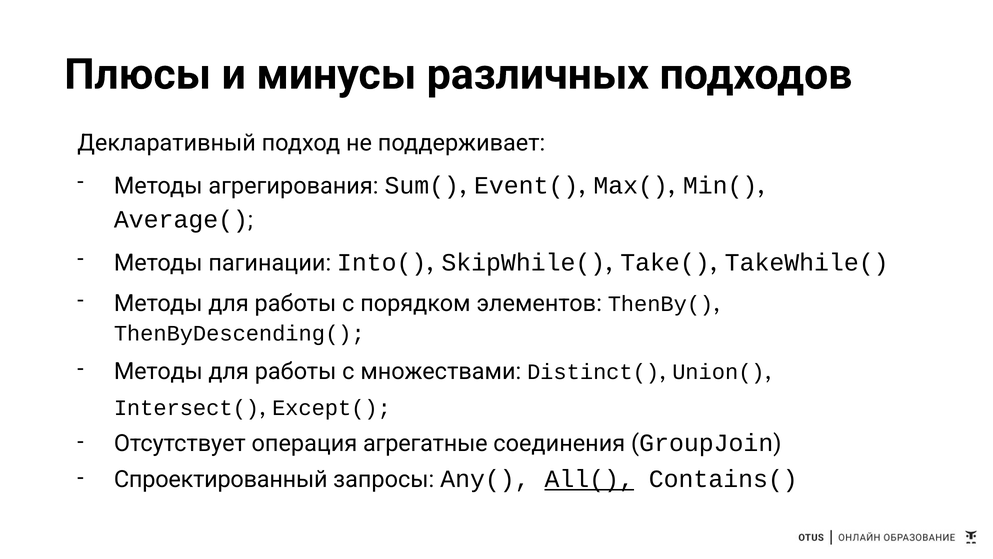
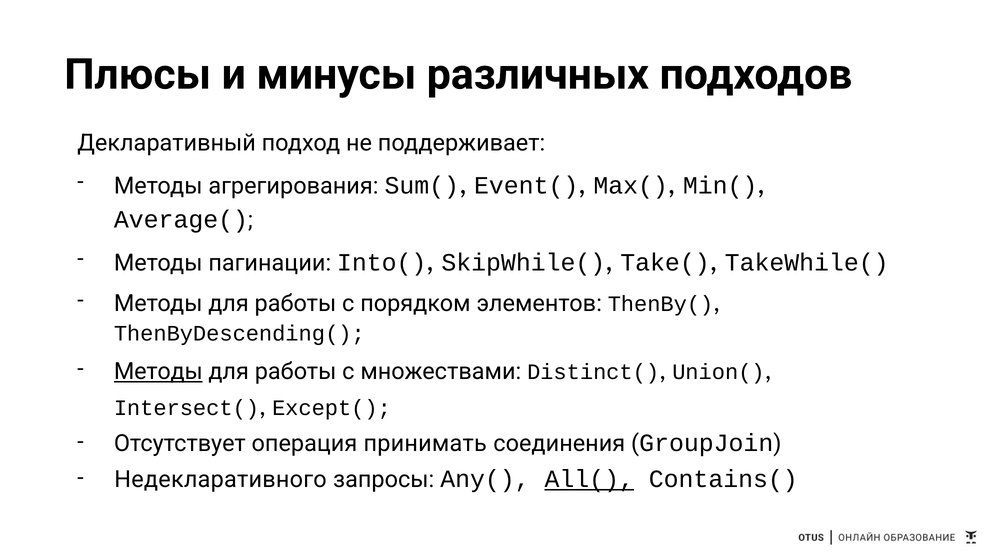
Методы at (158, 371) underline: none -> present
агрегатные: агрегатные -> принимать
Спроектированный: Спроектированный -> Недекларативного
